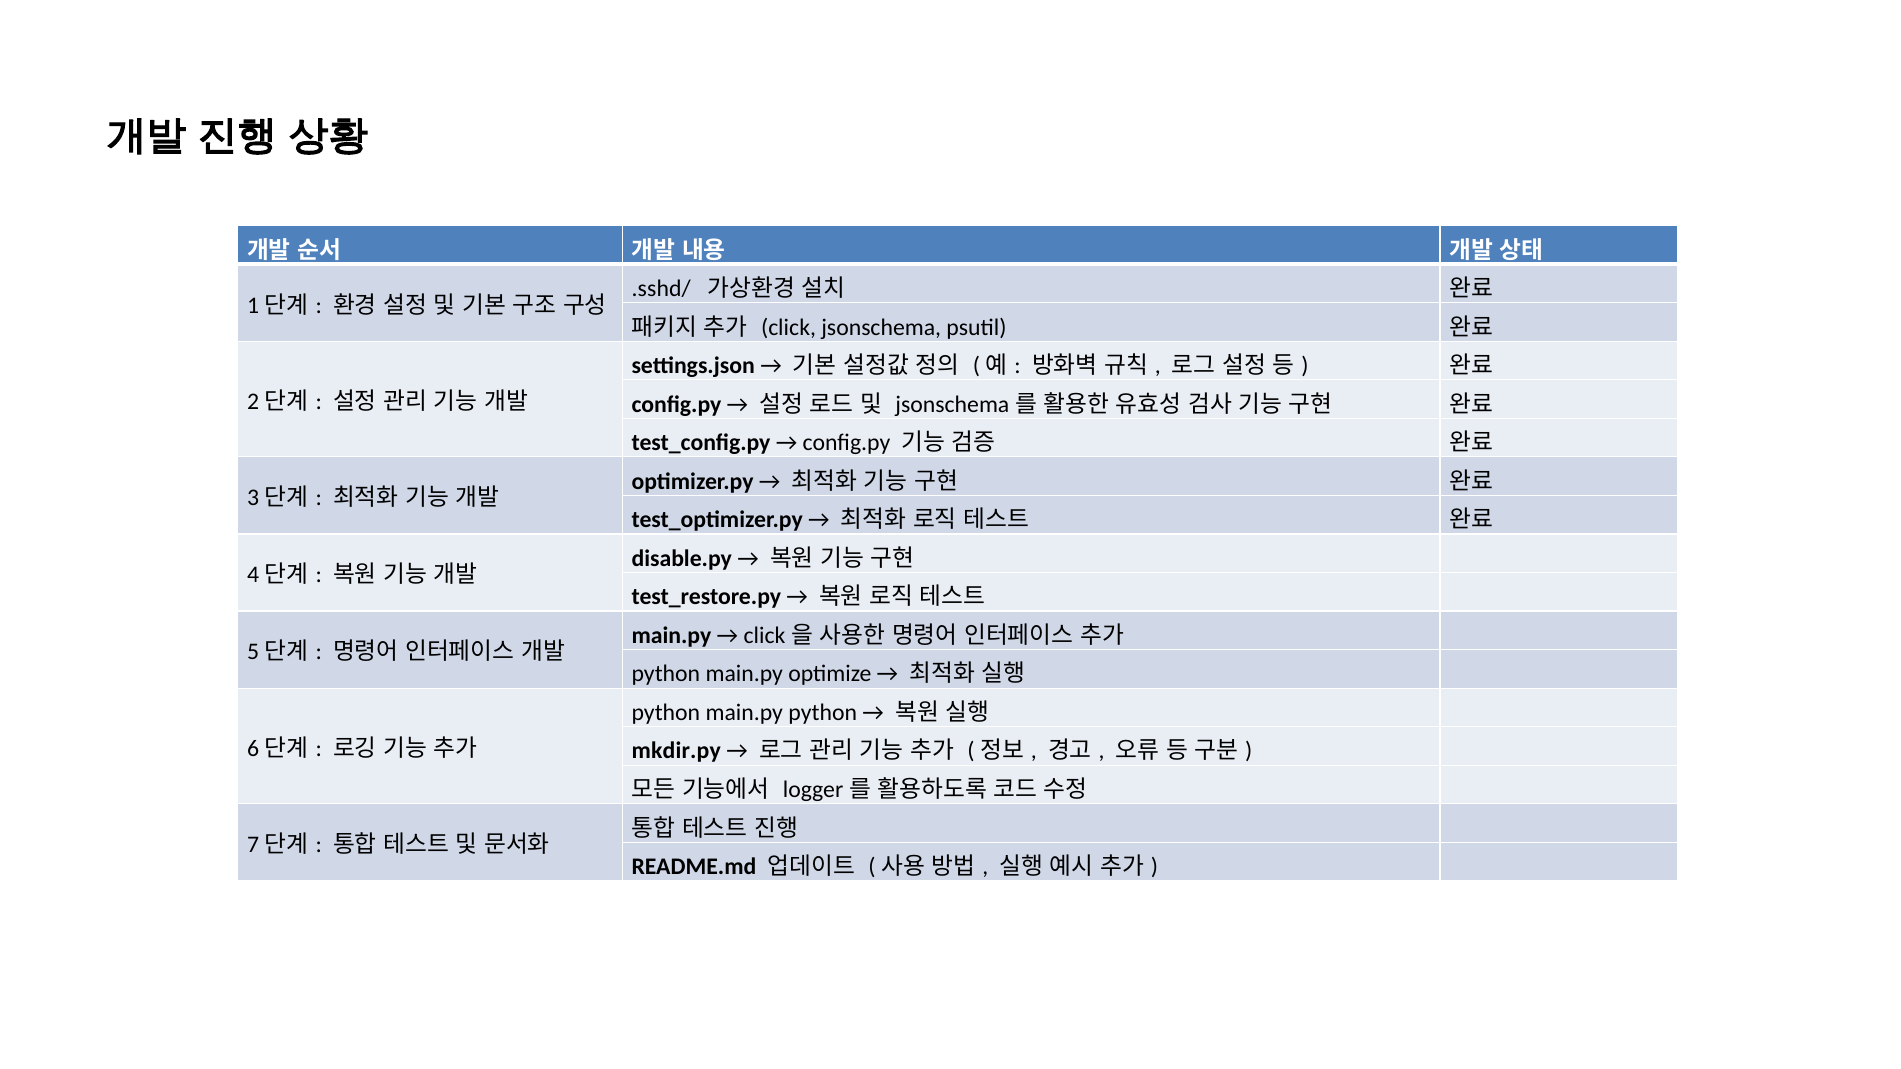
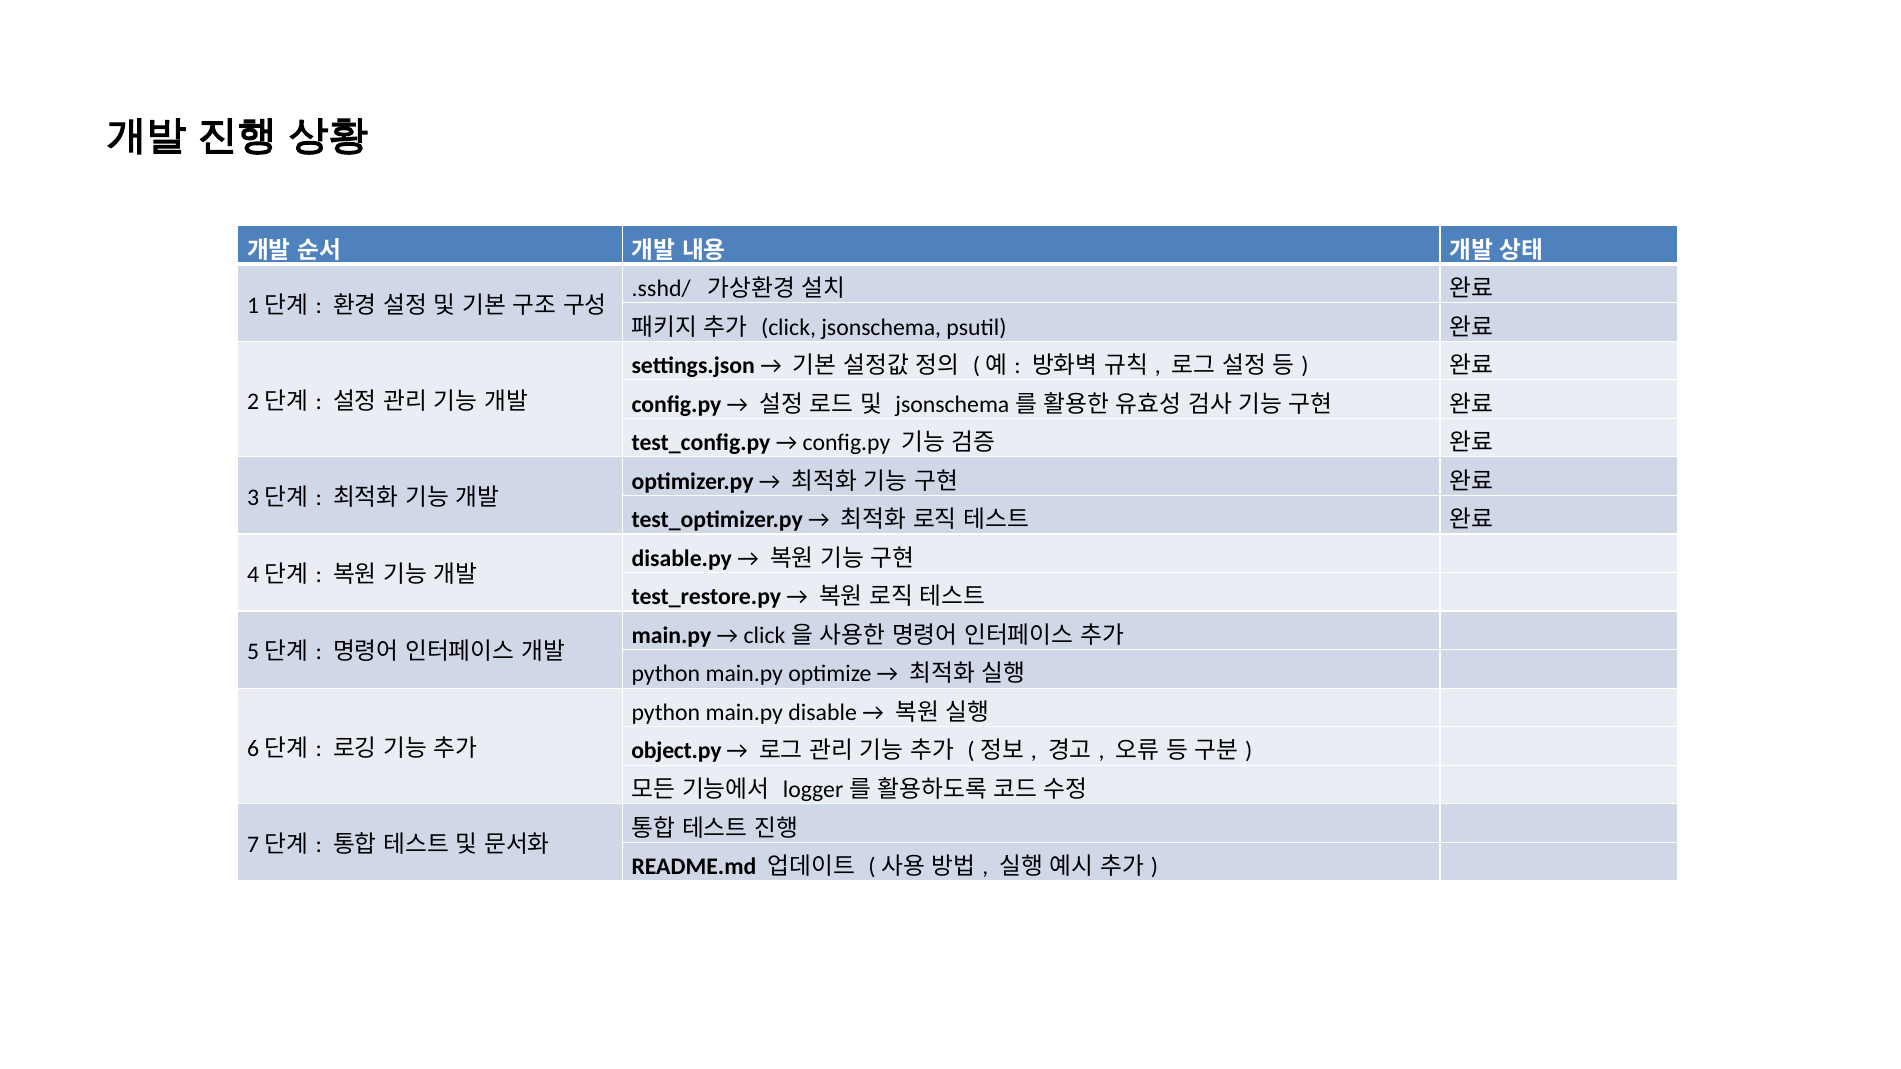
main.py python: python -> disable
mkdir.py: mkdir.py -> object.py
